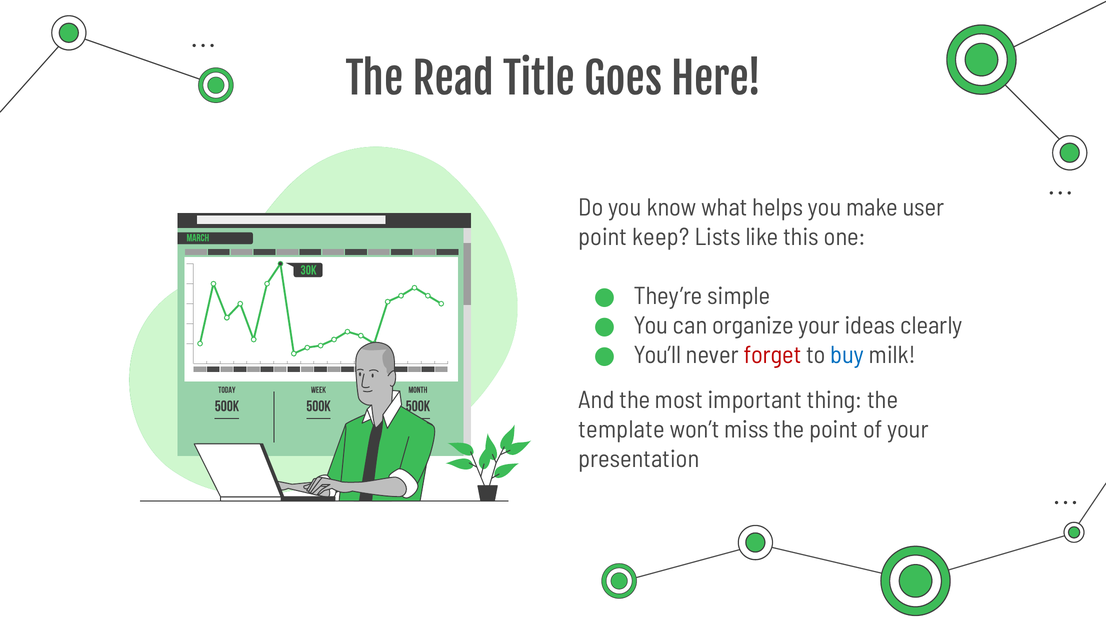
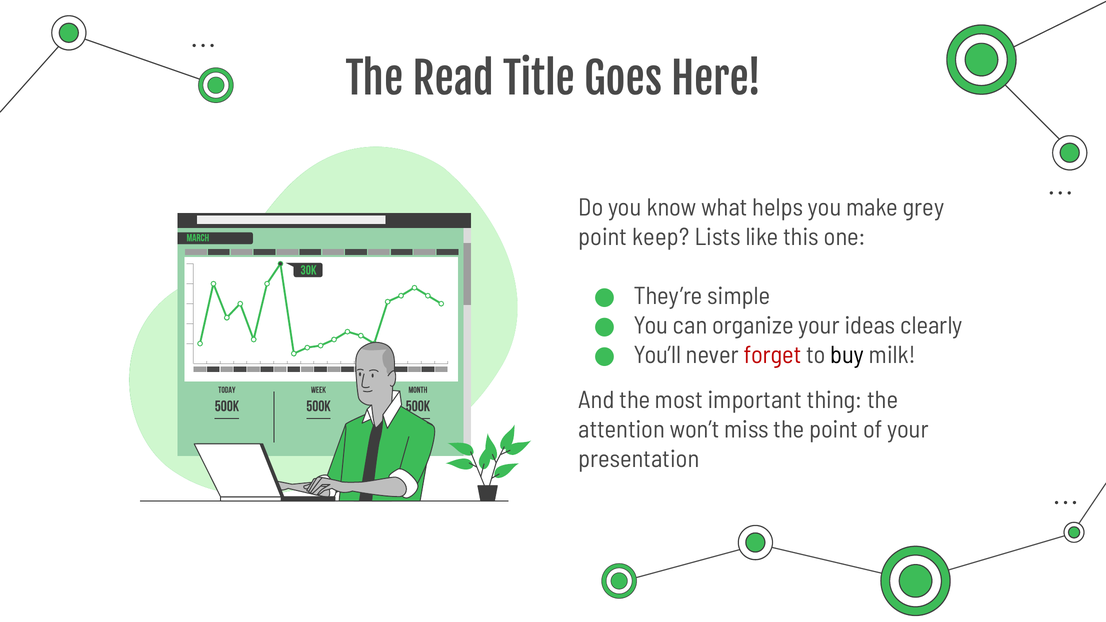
user: user -> grey
buy colour: blue -> black
template: template -> attention
